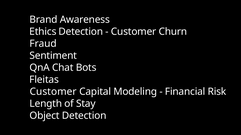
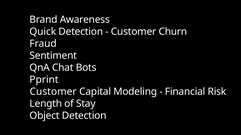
Ethics: Ethics -> Quick
Fleitas: Fleitas -> Pprint
